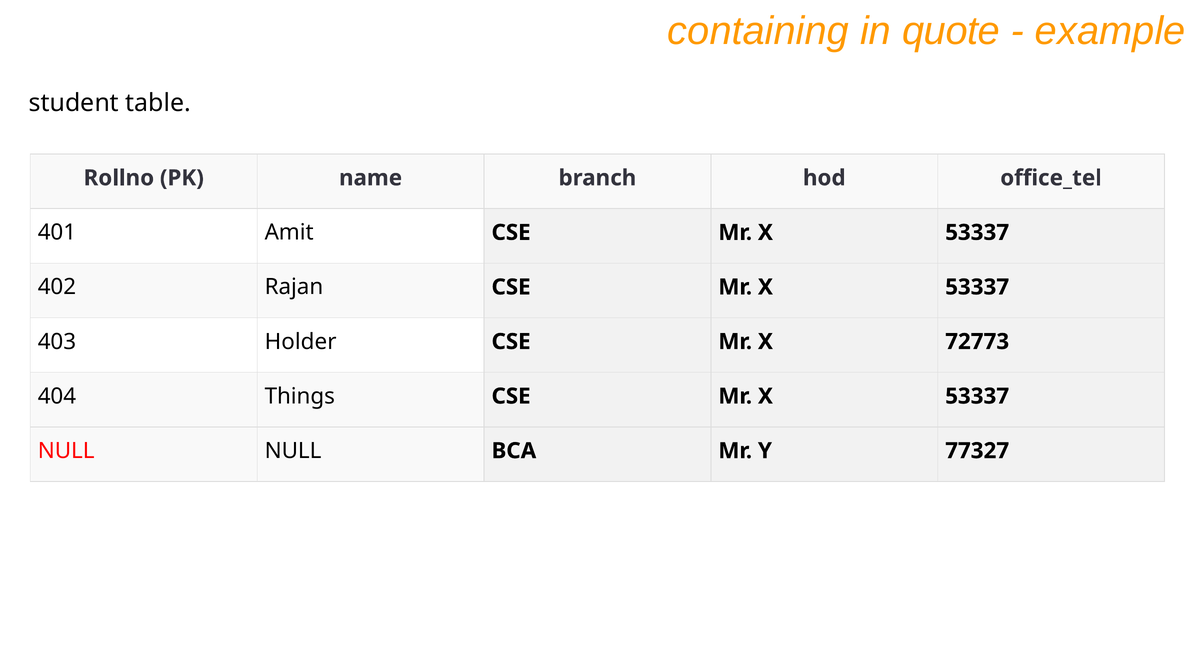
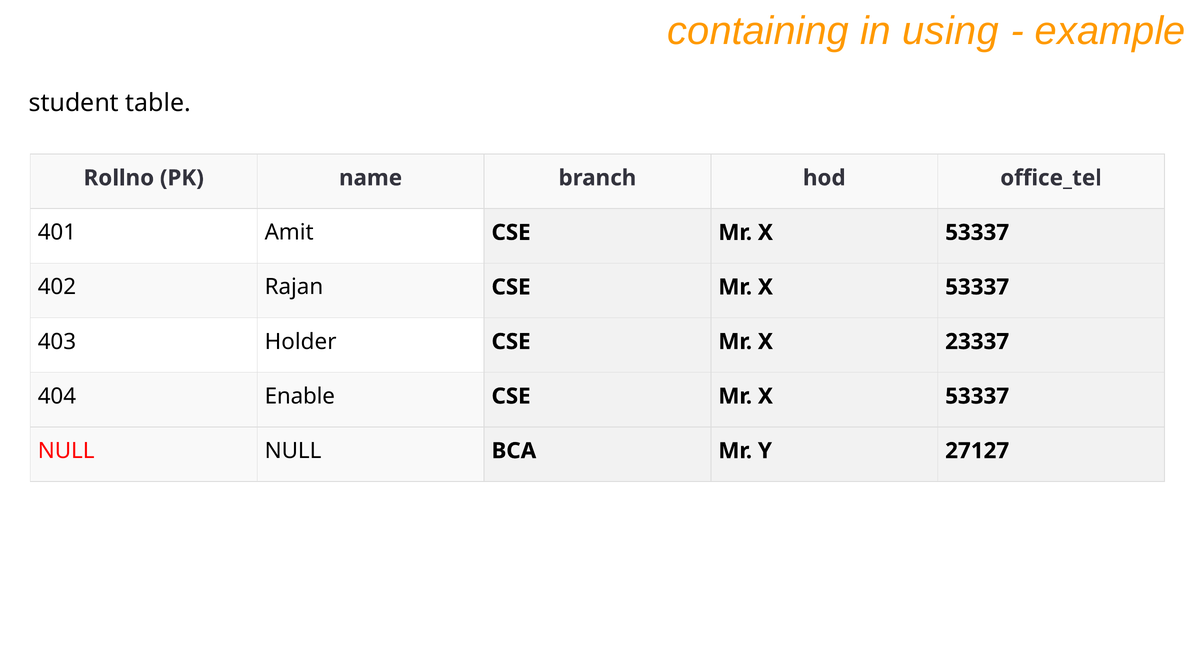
quote: quote -> using
72773: 72773 -> 23337
Things: Things -> Enable
77327: 77327 -> 27127
